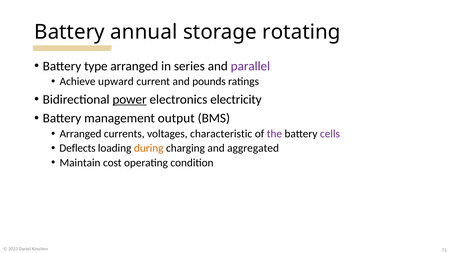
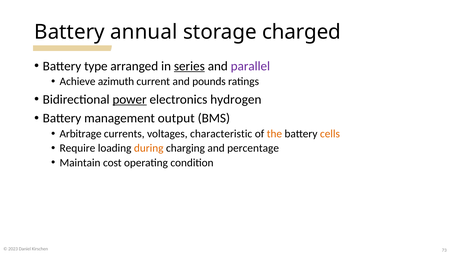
rotating: rotating -> charged
series underline: none -> present
upward: upward -> azimuth
electricity: electricity -> hydrogen
Arranged at (81, 134): Arranged -> Arbitrage
the colour: purple -> orange
cells colour: purple -> orange
Deflects: Deflects -> Require
aggregated: aggregated -> percentage
